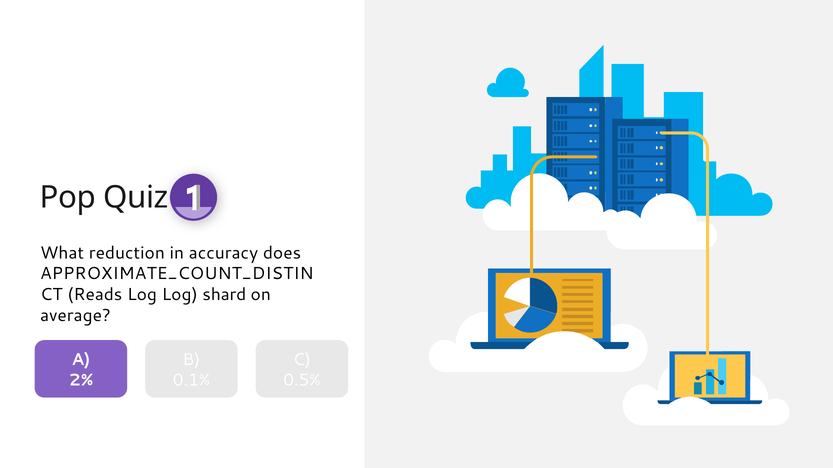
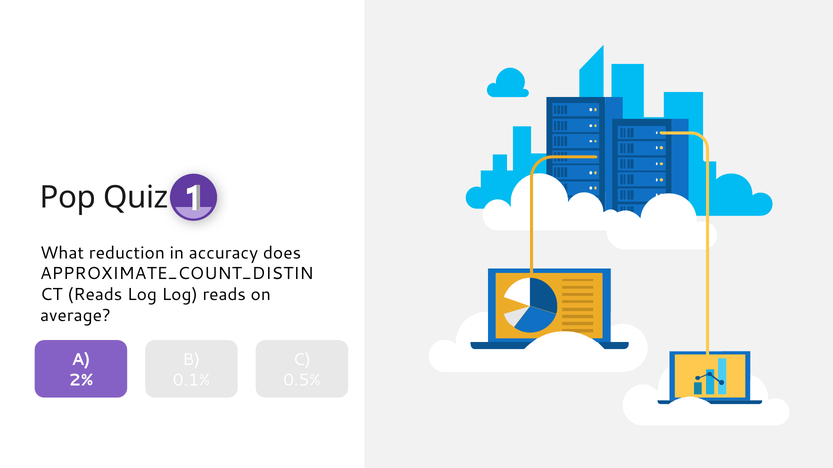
Log shard: shard -> reads
